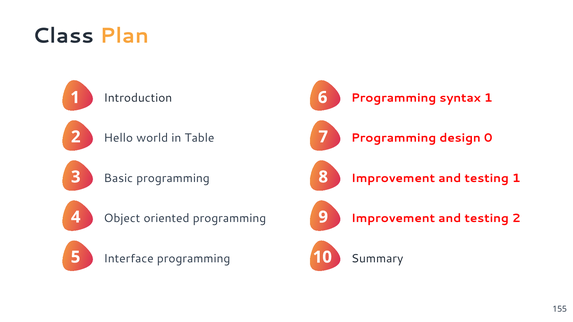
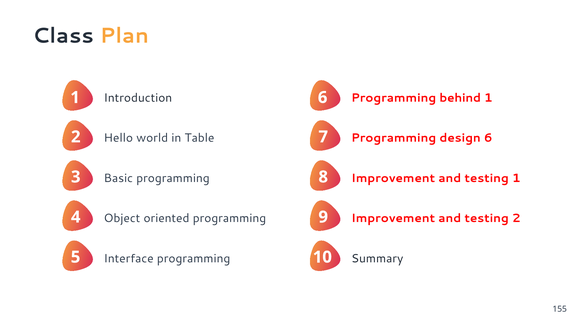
syntax: syntax -> behind
design 0: 0 -> 6
